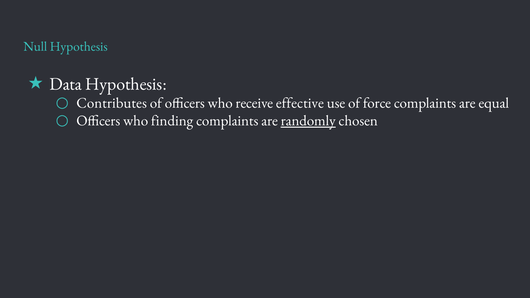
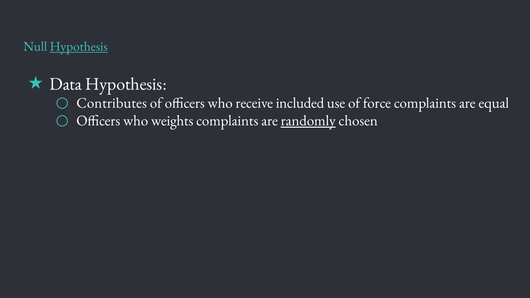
Hypothesis at (79, 47) underline: none -> present
effective: effective -> included
finding: finding -> weights
